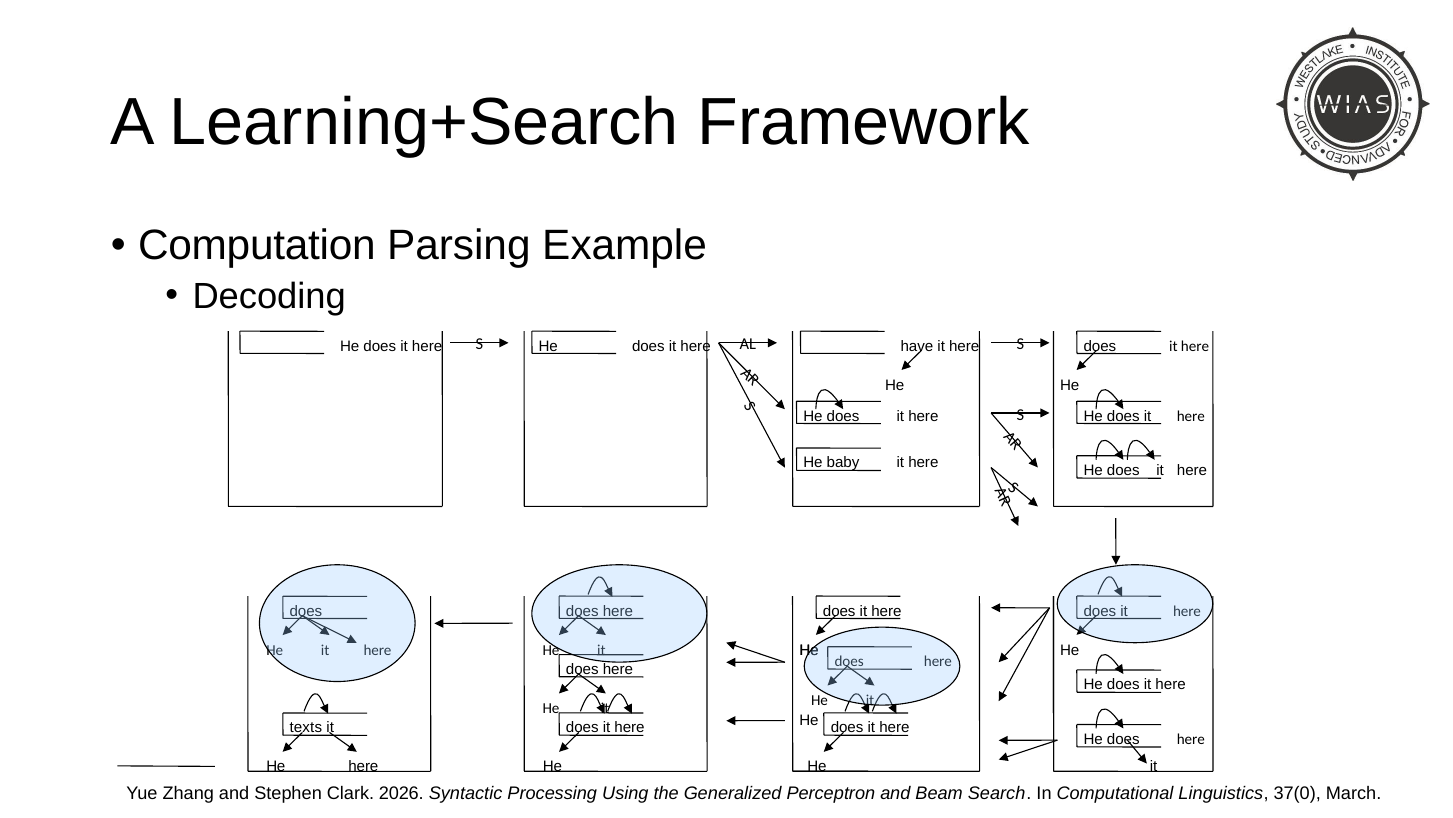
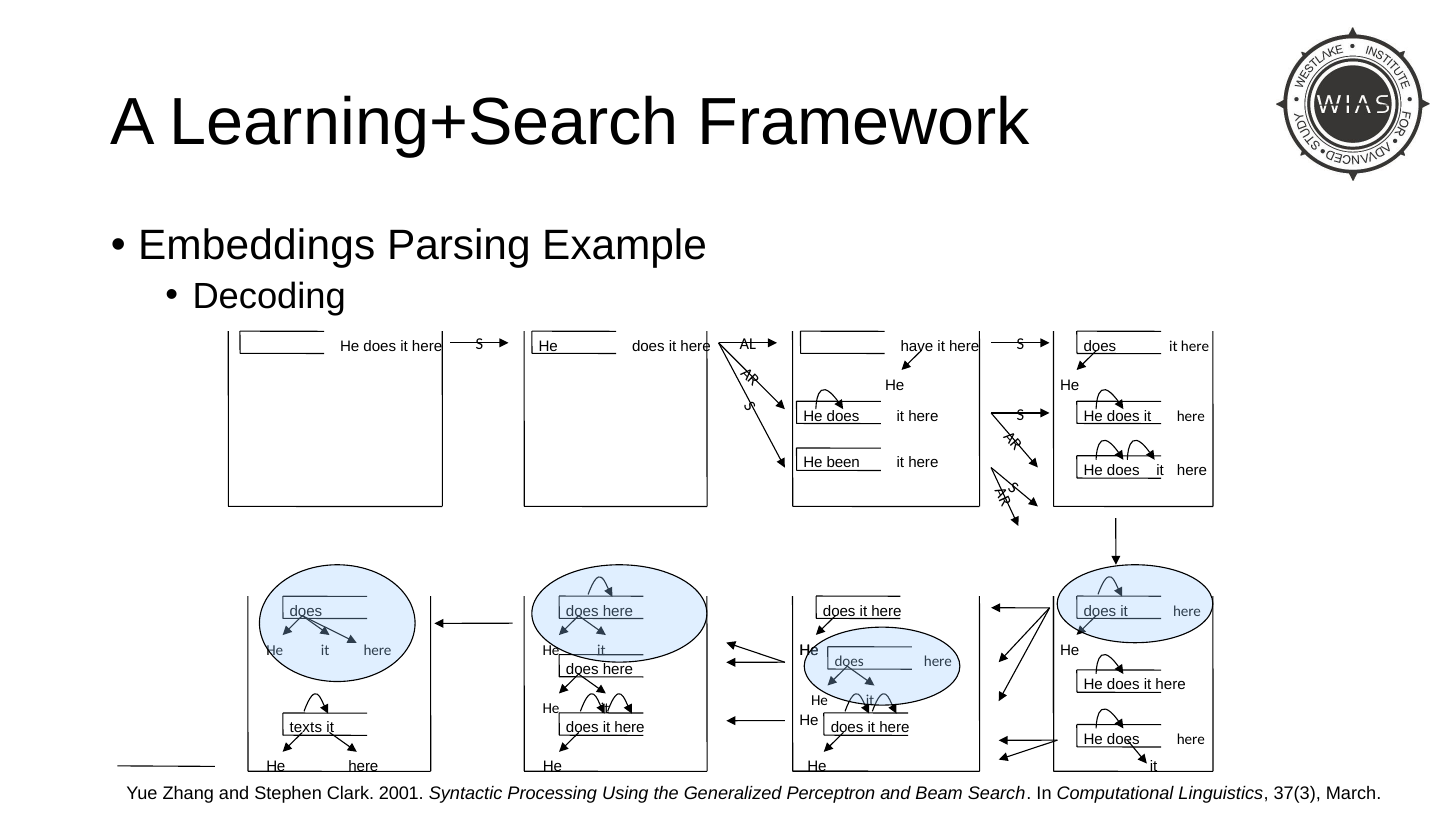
Computation: Computation -> Embeddings
baby: baby -> been
2026: 2026 -> 2001
37(0: 37(0 -> 37(3
